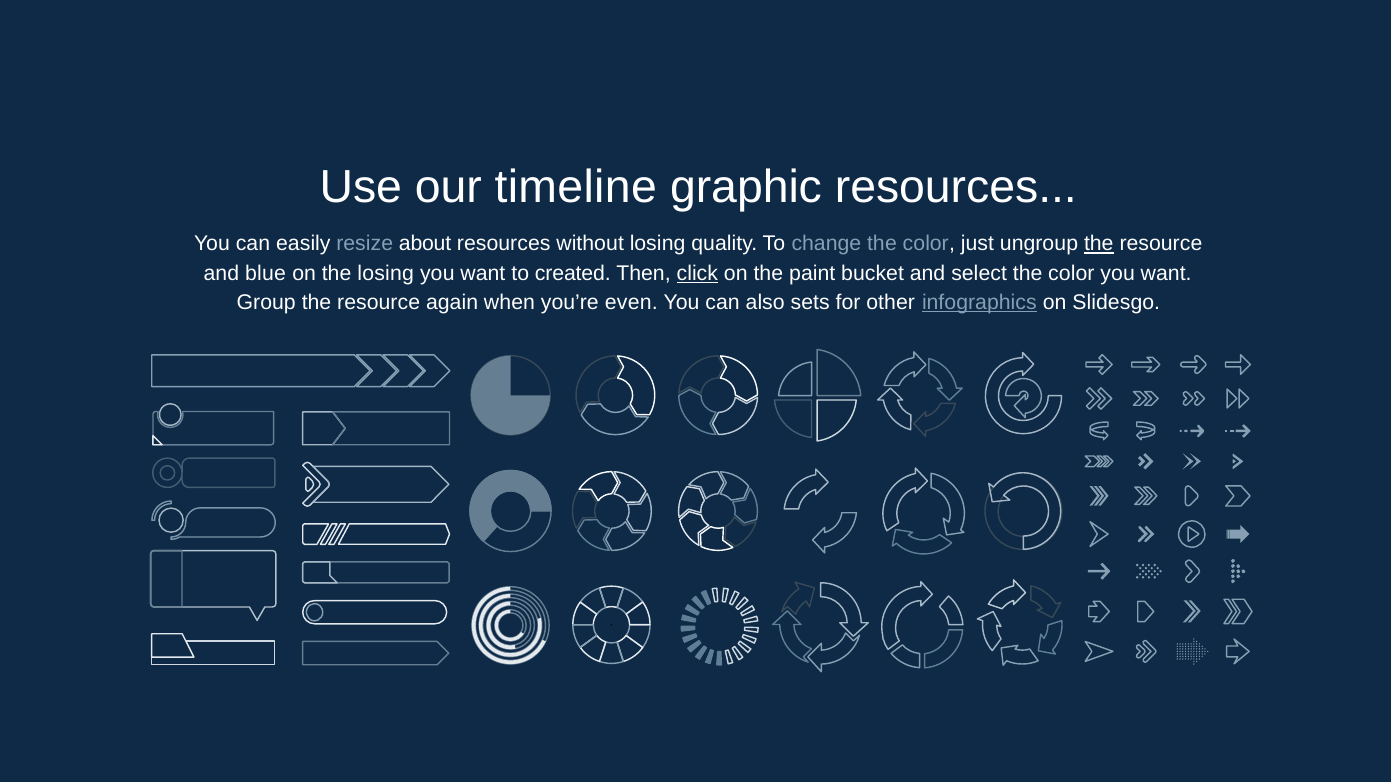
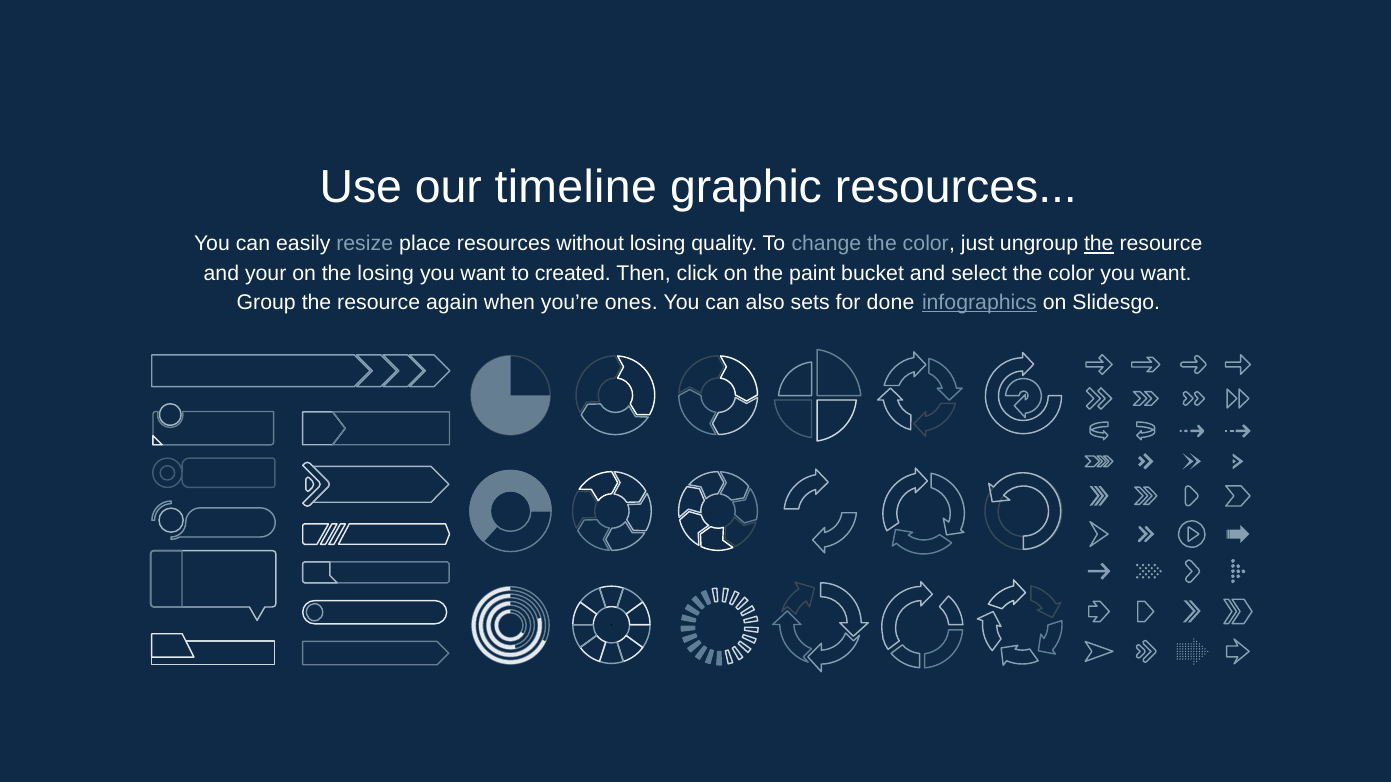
about: about -> place
blue: blue -> your
click underline: present -> none
even: even -> ones
other: other -> done
